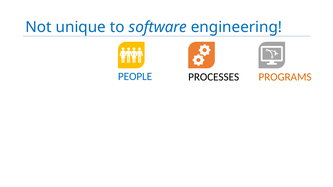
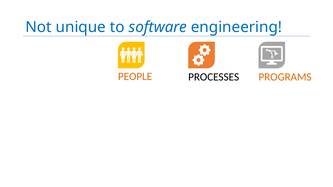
PEOPLE colour: blue -> orange
